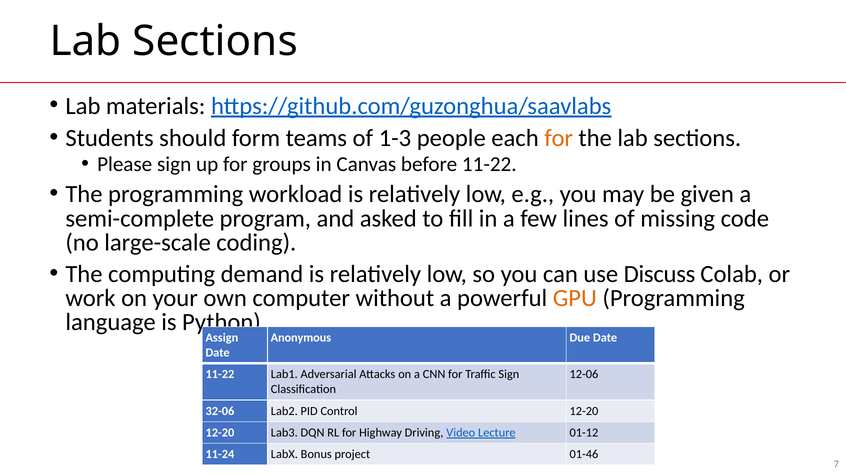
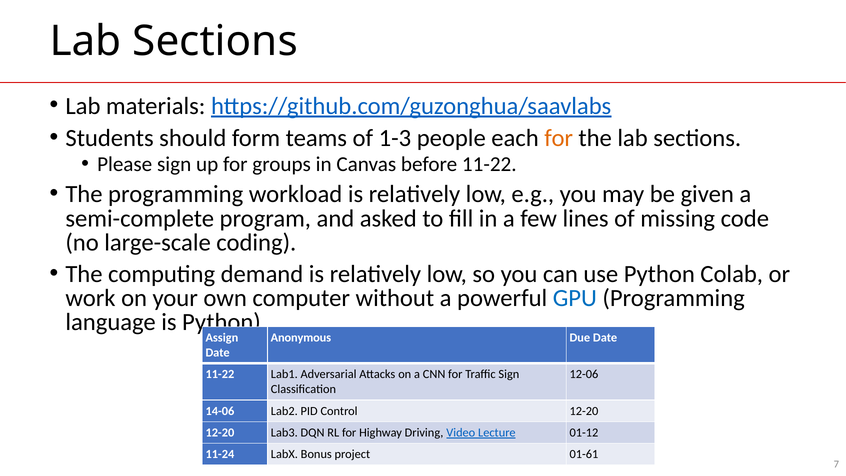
use Discuss: Discuss -> Python
GPU colour: orange -> blue
32-06: 32-06 -> 14-06
01-46: 01-46 -> 01-61
